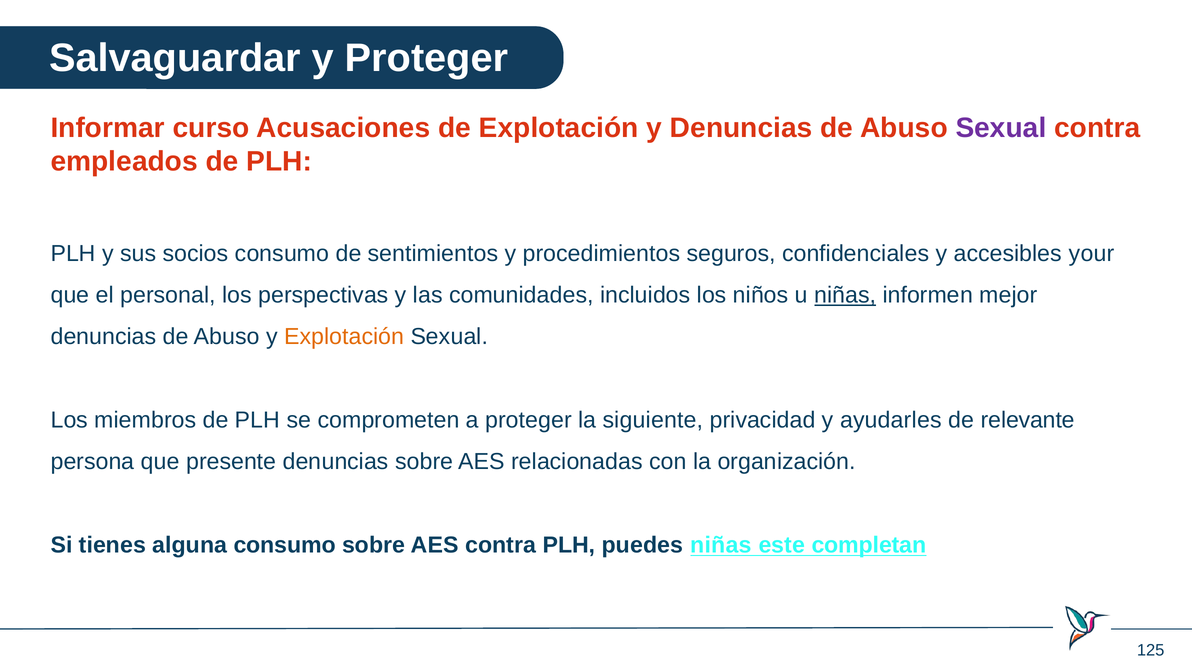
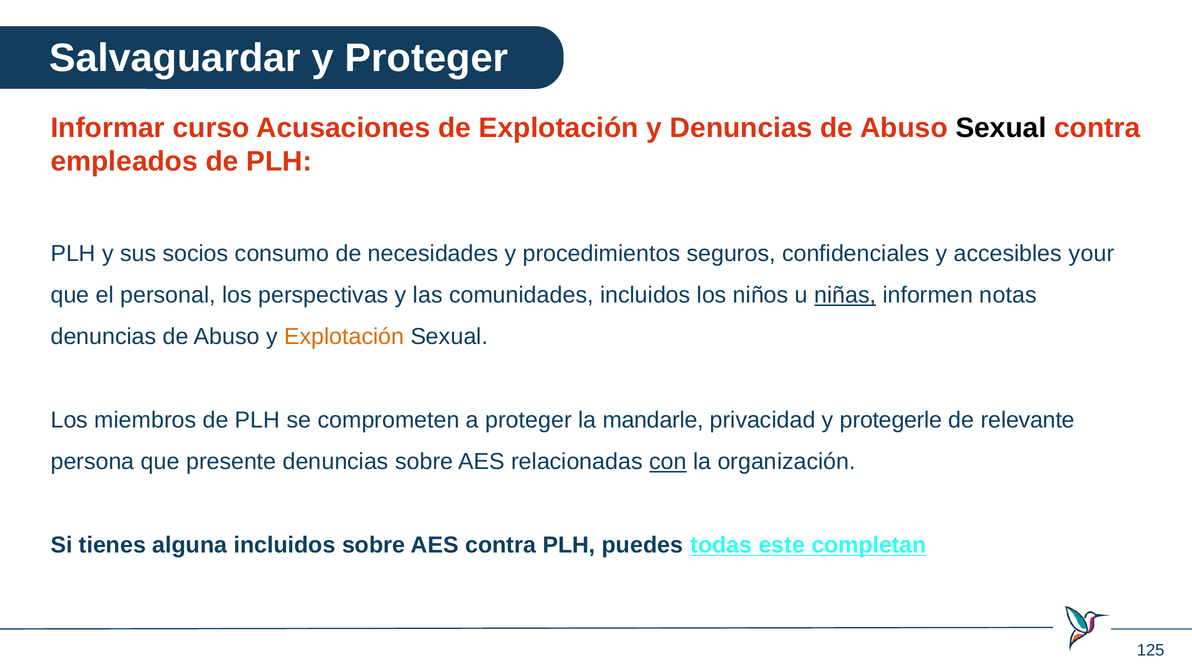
Sexual at (1001, 128) colour: purple -> black
sentimientos: sentimientos -> necesidades
mejor: mejor -> notas
siguiente: siguiente -> mandarle
ayudarles: ayudarles -> protegerle
con underline: none -> present
alguna consumo: consumo -> incluidos
puedes niñas: niñas -> todas
